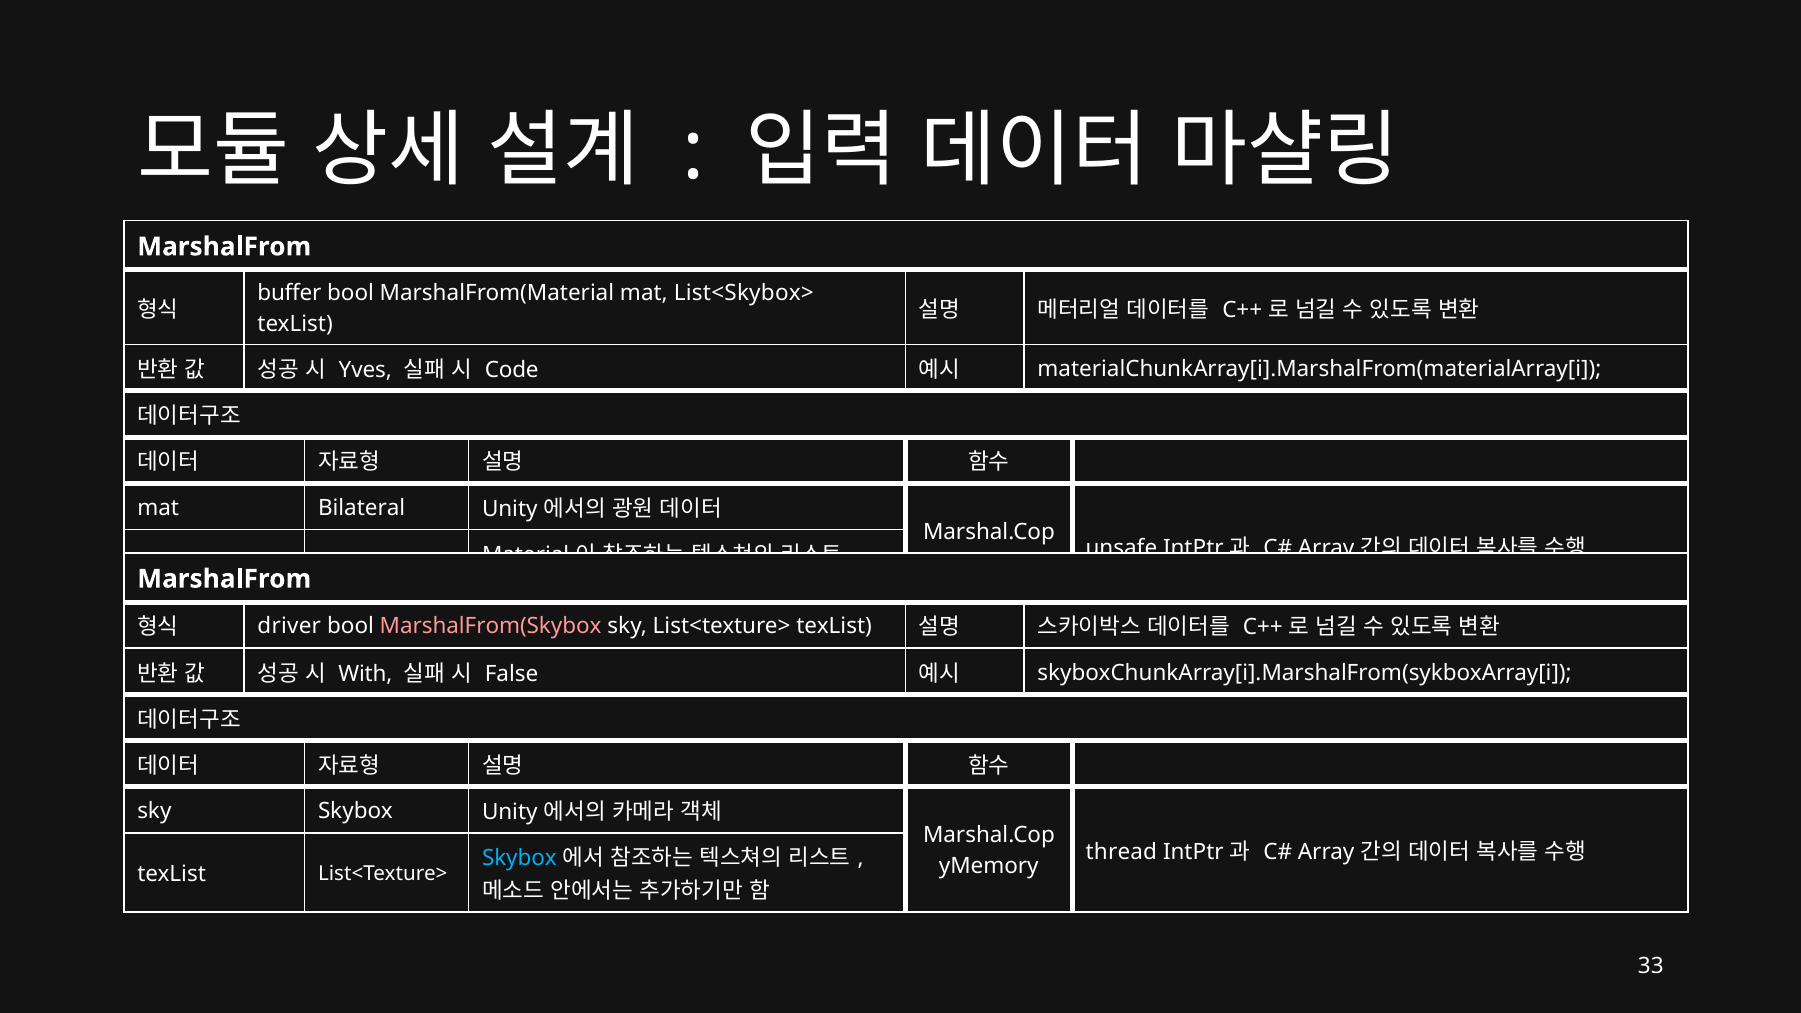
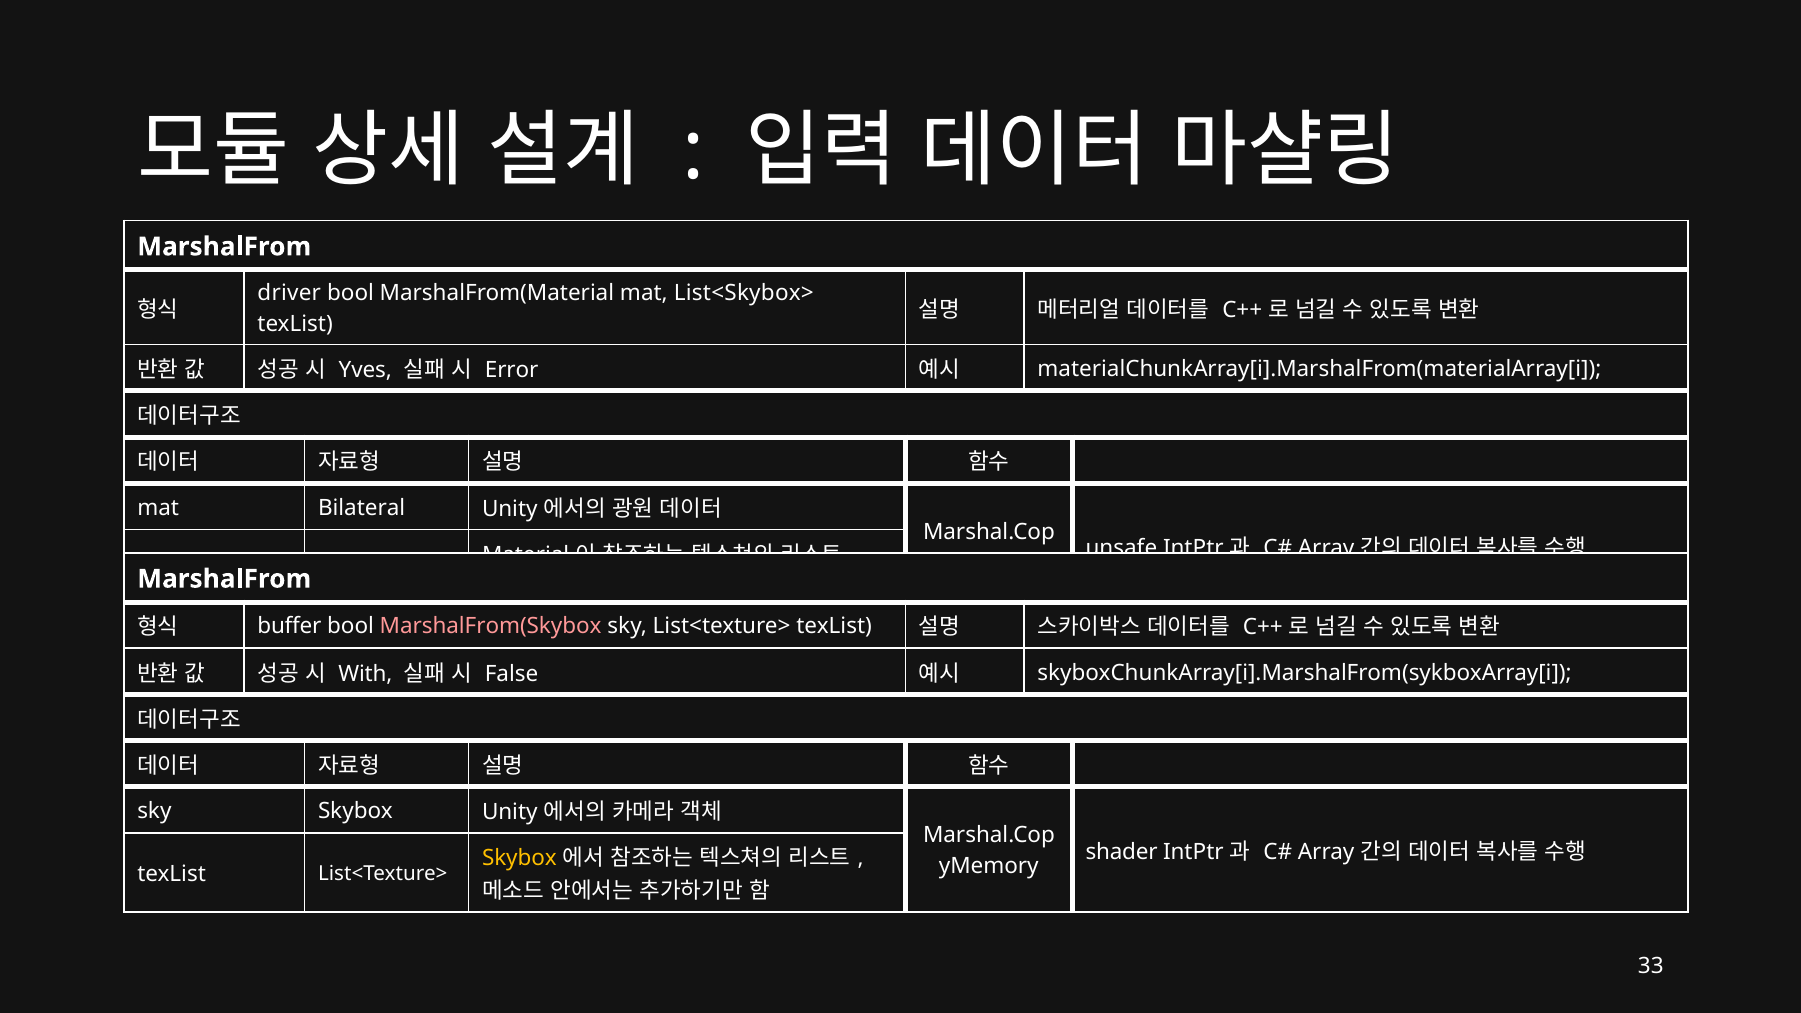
buffer: buffer -> driver
Code: Code -> Error
driver: driver -> buffer
thread: thread -> shader
Skybox at (519, 859) colour: light blue -> yellow
